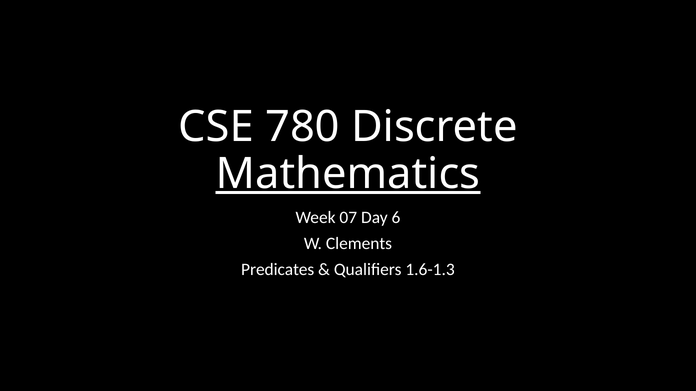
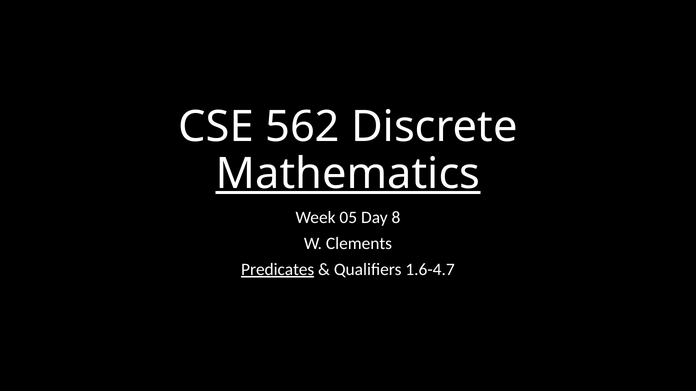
780: 780 -> 562
07: 07 -> 05
6: 6 -> 8
Predicates underline: none -> present
1.6-1.3: 1.6-1.3 -> 1.6-4.7
